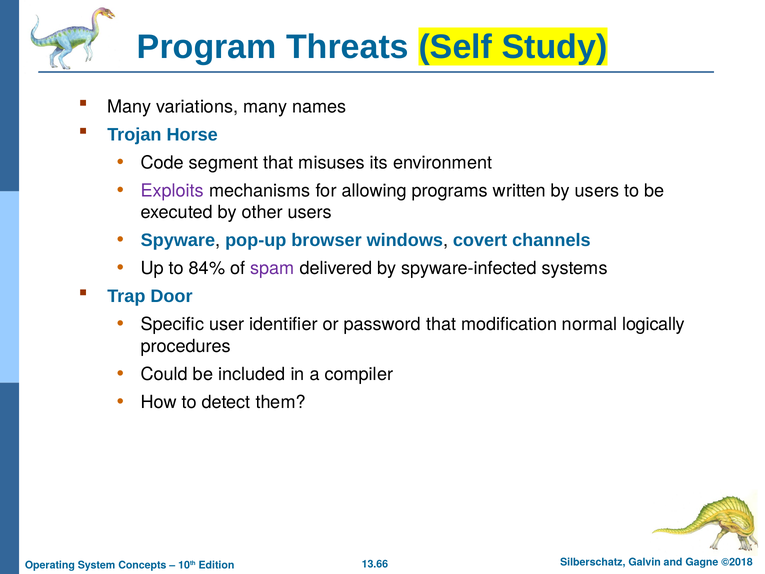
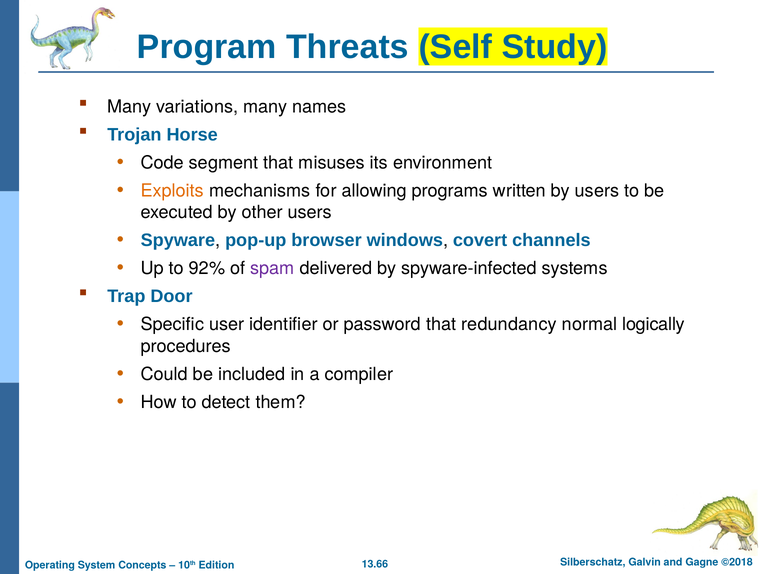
Exploits colour: purple -> orange
84%: 84% -> 92%
modification: modification -> redundancy
